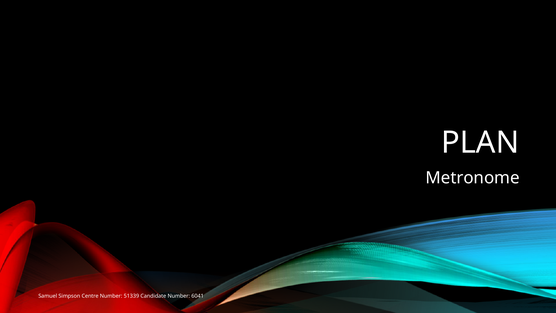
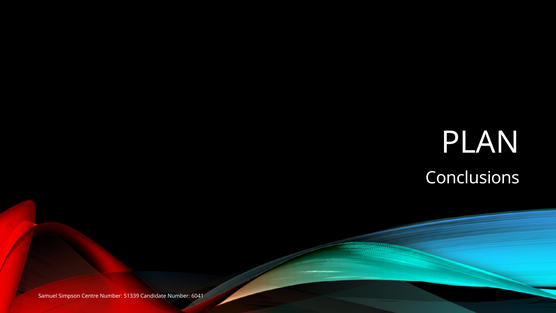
Metronome: Metronome -> Conclusions
